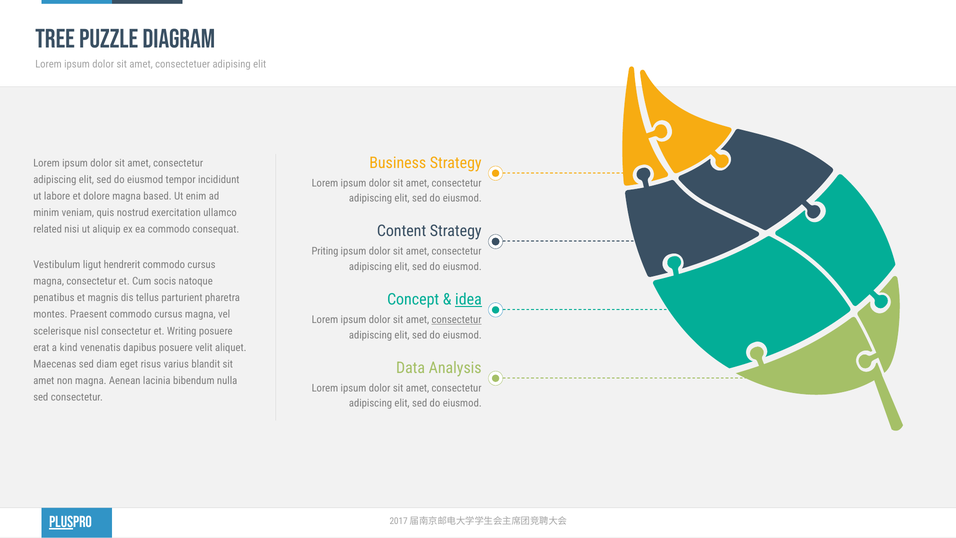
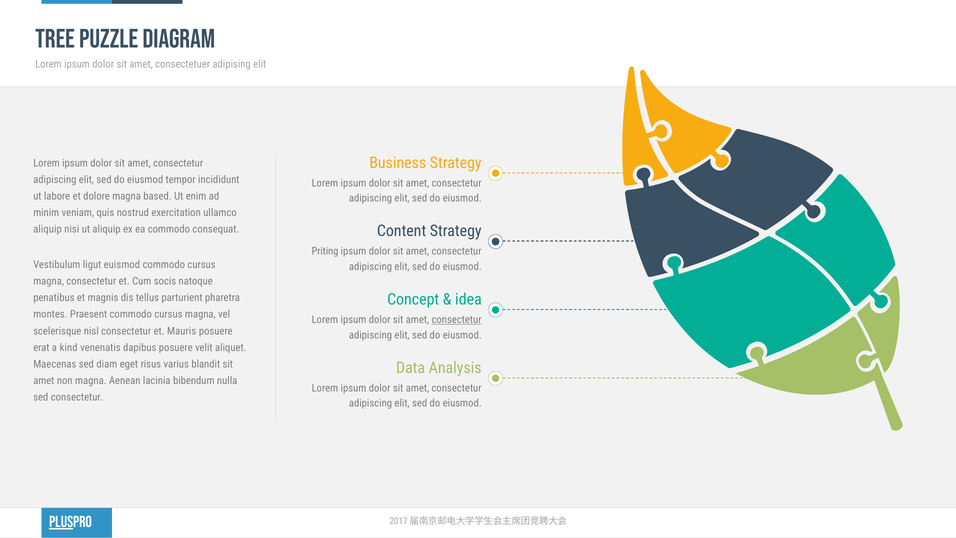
related at (48, 229): related -> aliquip
hendrerit: hendrerit -> euismod
idea underline: present -> none
Writing: Writing -> Mauris
